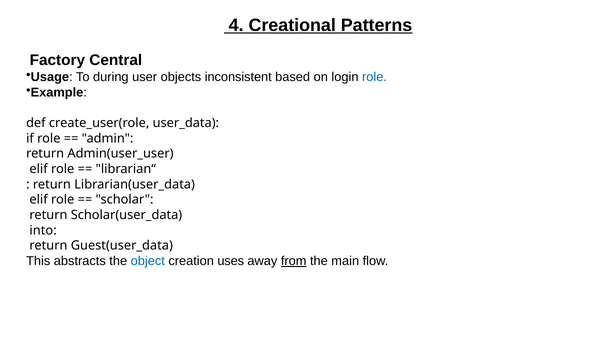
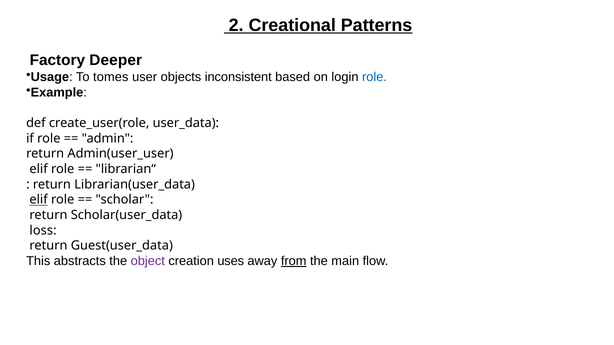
4: 4 -> 2
Central: Central -> Deeper
during: during -> tomes
elif at (39, 200) underline: none -> present
into: into -> loss
object colour: blue -> purple
